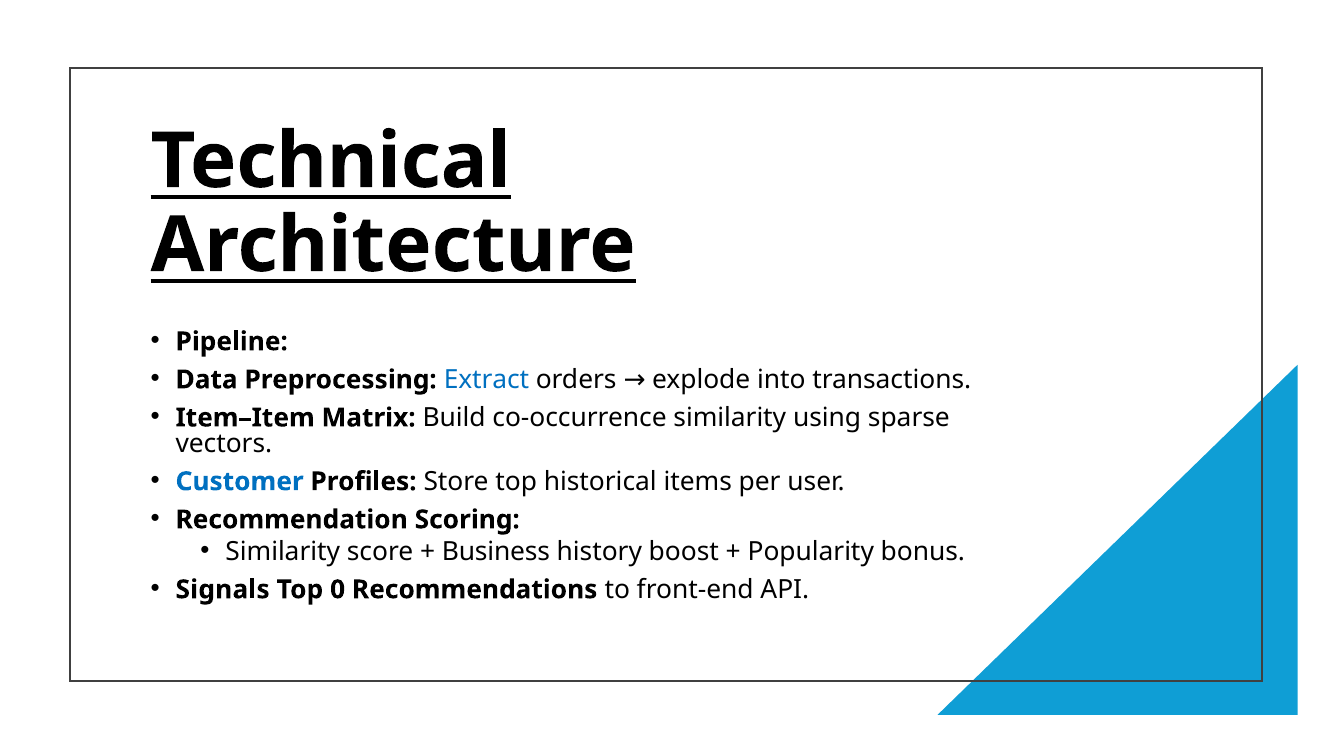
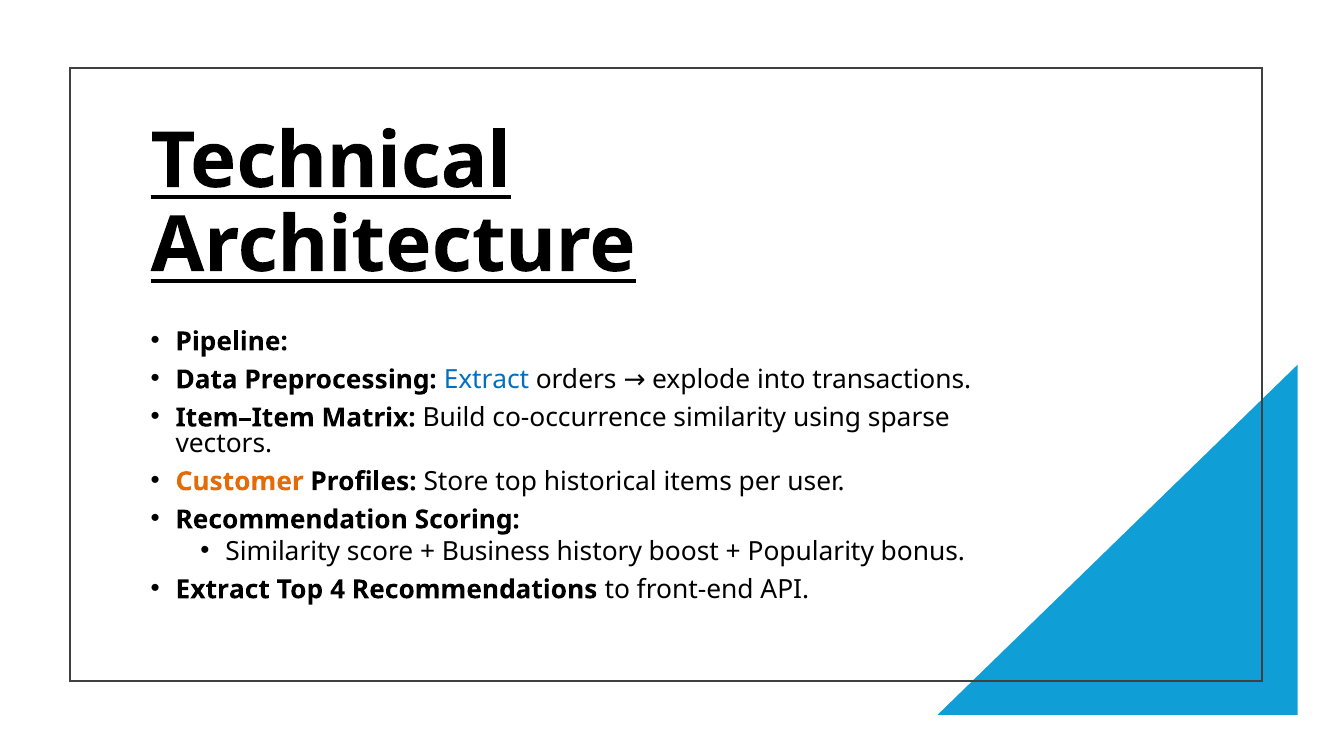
Customer colour: blue -> orange
Signals at (223, 589): Signals -> Extract
0: 0 -> 4
